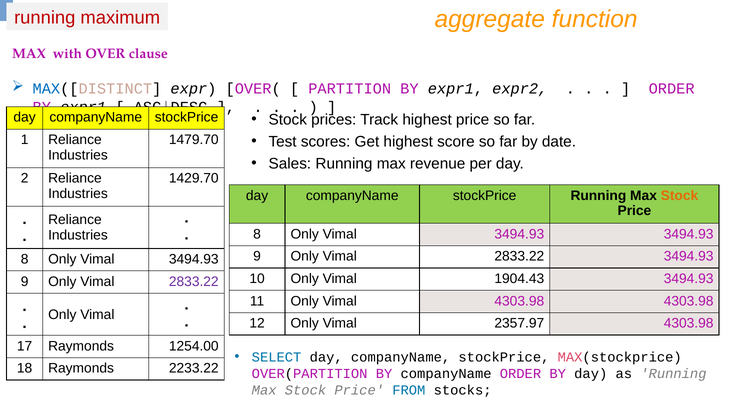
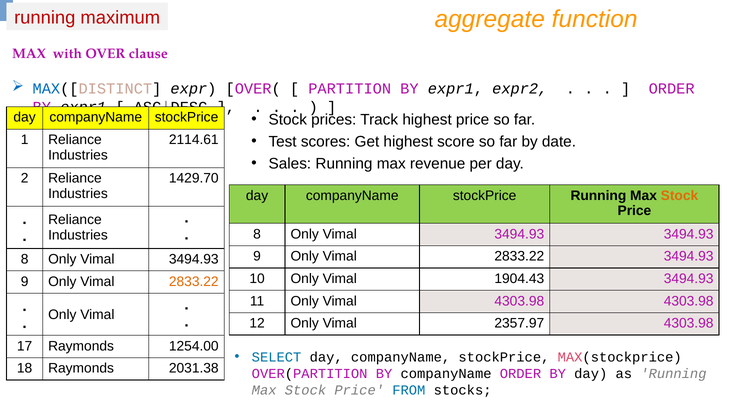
1479.70: 1479.70 -> 2114.61
2833.22 at (194, 282) colour: purple -> orange
2233.22: 2233.22 -> 2031.38
